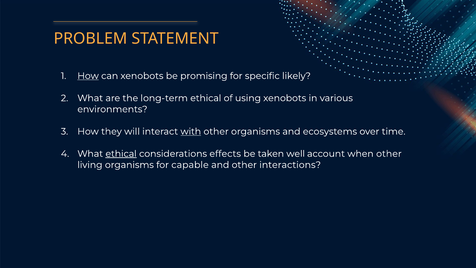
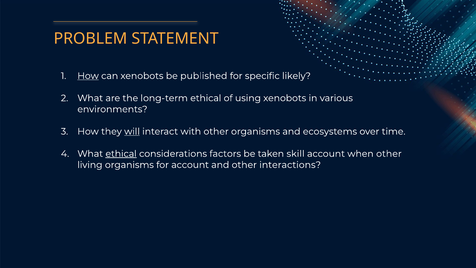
promising: promising -> published
will underline: none -> present
with underline: present -> none
effects: effects -> factors
well: well -> skill
for capable: capable -> account
